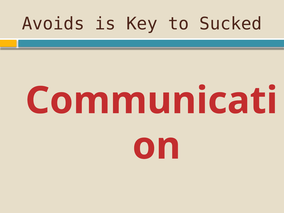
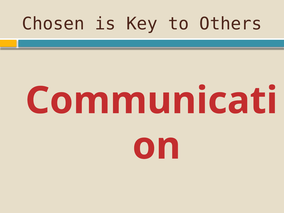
Avoids: Avoids -> Chosen
Sucked: Sucked -> Others
